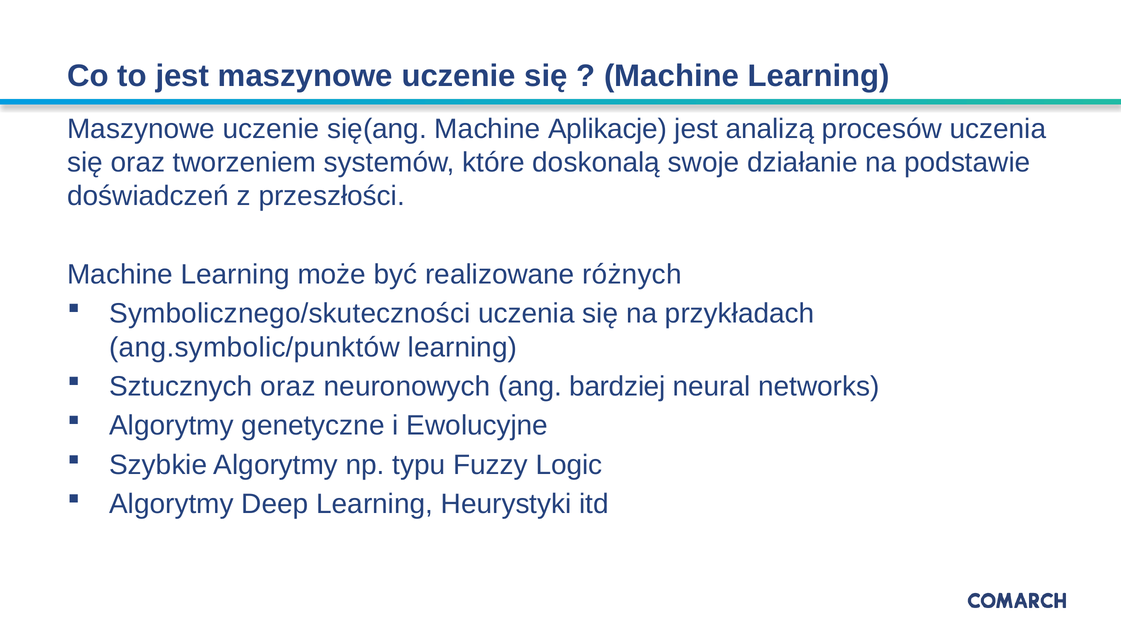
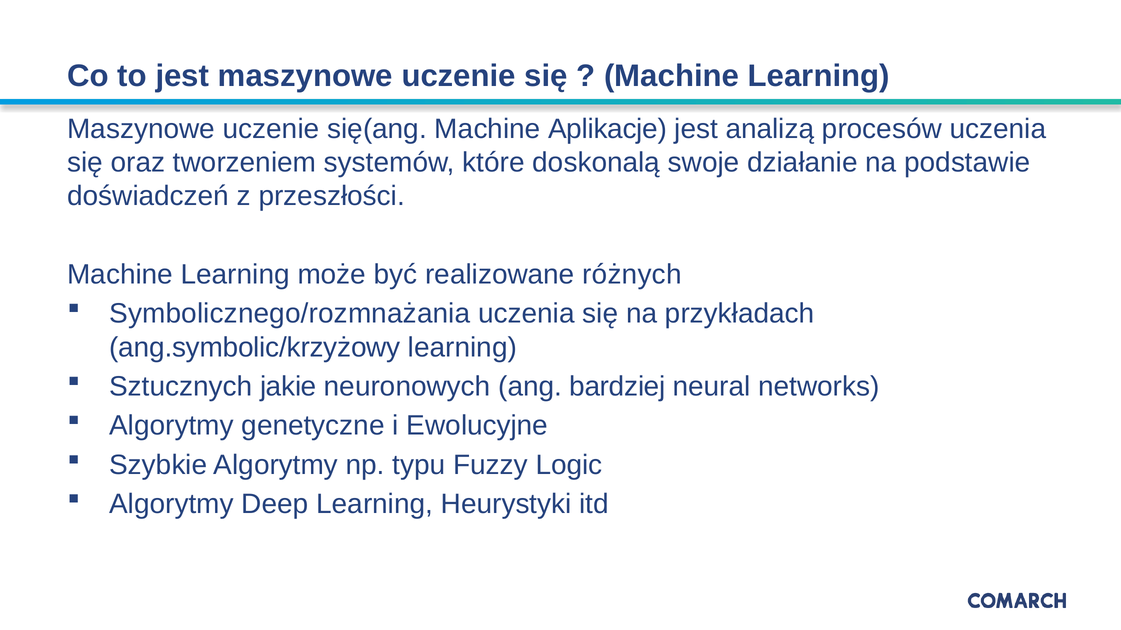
Symbolicznego/skuteczności: Symbolicznego/skuteczności -> Symbolicznego/rozmnażania
ang.symbolic/punktów: ang.symbolic/punktów -> ang.symbolic/krzyżowy
Sztucznych oraz: oraz -> jakie
